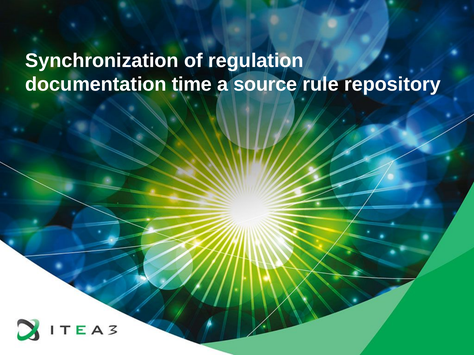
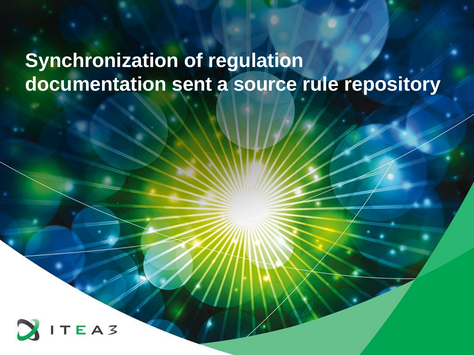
time: time -> sent
